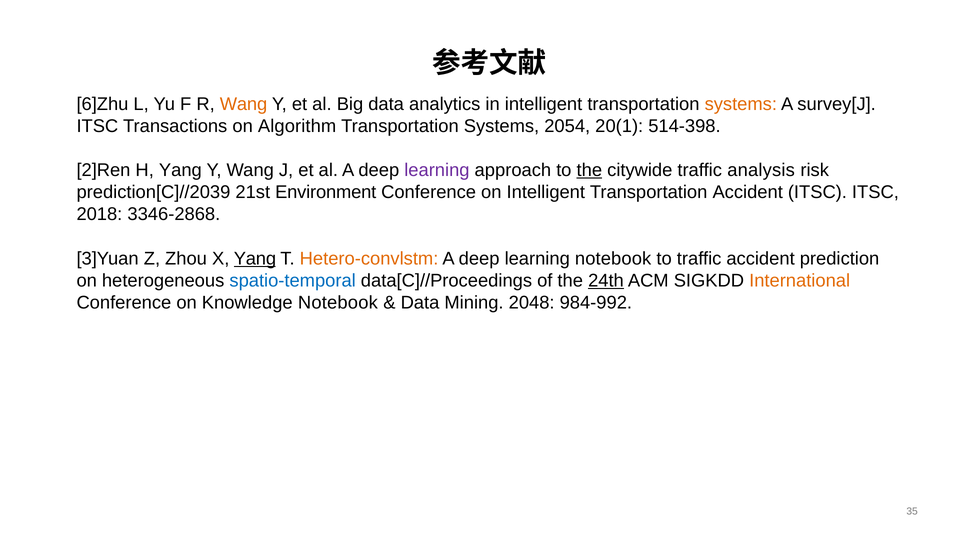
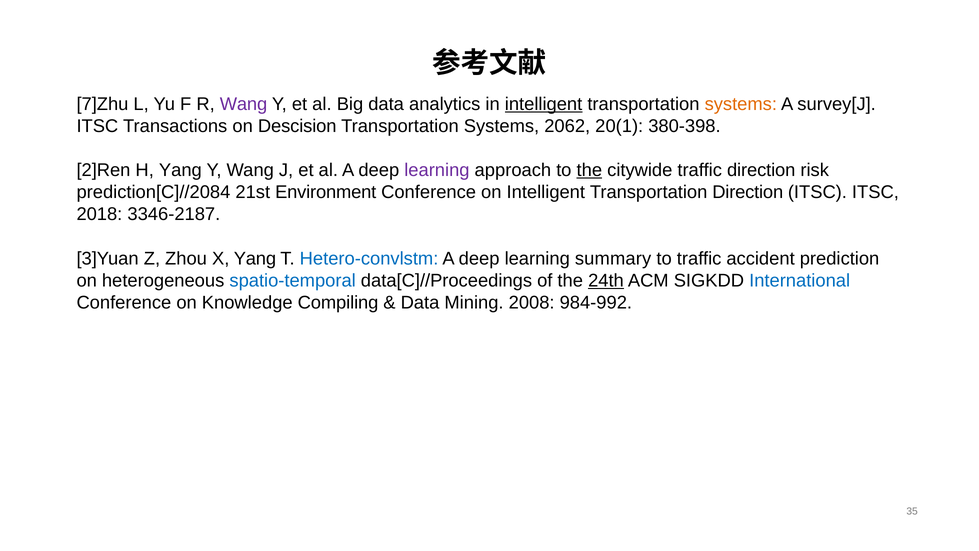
6]Zhu: 6]Zhu -> 7]Zhu
Wang at (243, 104) colour: orange -> purple
intelligent at (544, 104) underline: none -> present
Algorithm: Algorithm -> Descision
2054: 2054 -> 2062
514-398: 514-398 -> 380-398
traffic analysis: analysis -> direction
prediction[C]//2039: prediction[C]//2039 -> prediction[C]//2084
Transportation Accident: Accident -> Direction
3346-2868: 3346-2868 -> 3346-2187
Yang at (255, 258) underline: present -> none
Hetero-convlstm colour: orange -> blue
learning notebook: notebook -> summary
International colour: orange -> blue
Knowledge Notebook: Notebook -> Compiling
2048: 2048 -> 2008
